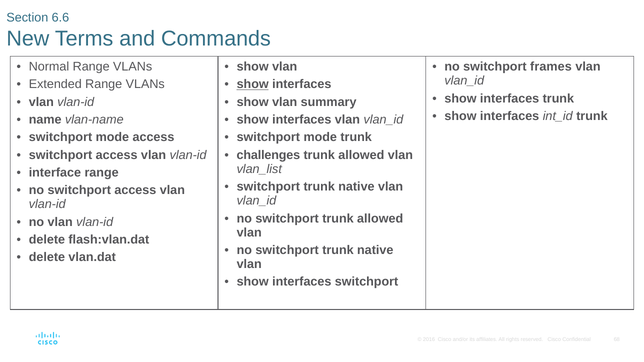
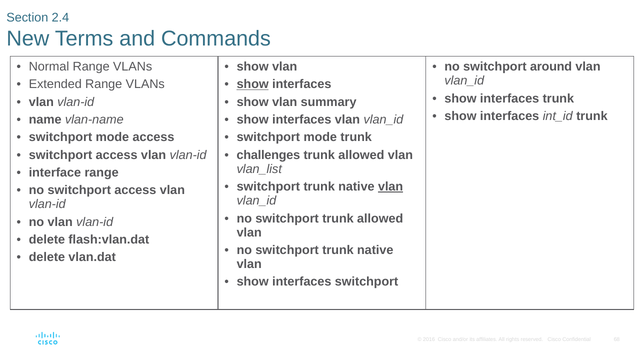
6.6: 6.6 -> 2.4
frames: frames -> around
vlan at (391, 187) underline: none -> present
